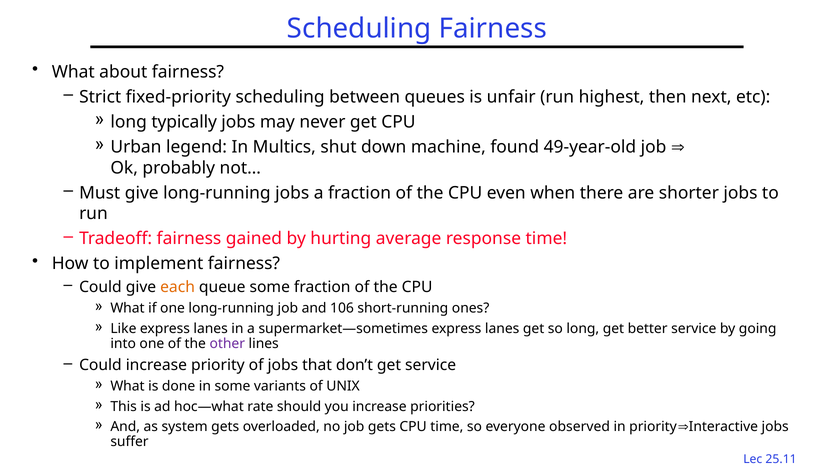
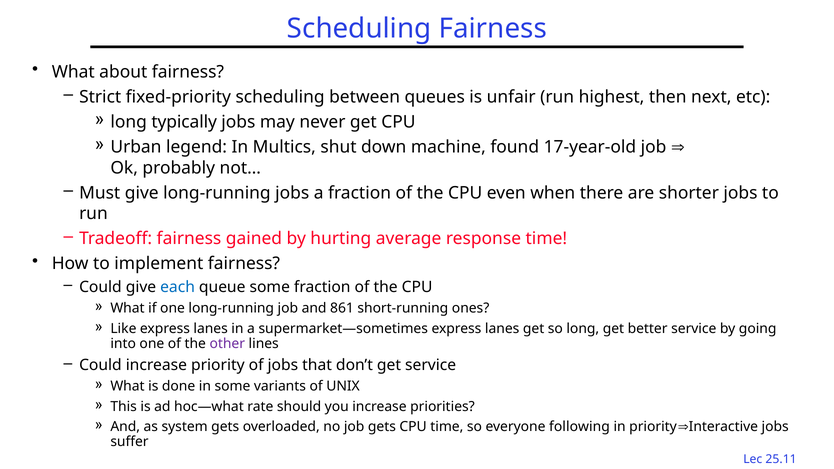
49-year-old: 49-year-old -> 17-year-old
each colour: orange -> blue
106: 106 -> 861
observed: observed -> following
